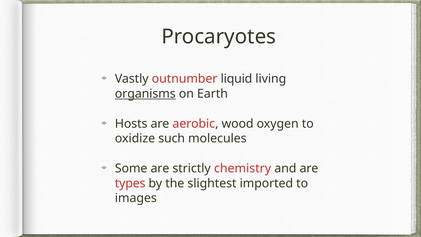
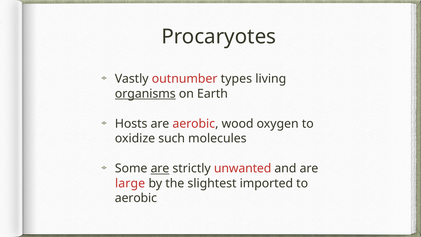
liquid: liquid -> types
are at (160, 168) underline: none -> present
chemistry: chemistry -> unwanted
types: types -> large
images at (136, 198): images -> aerobic
